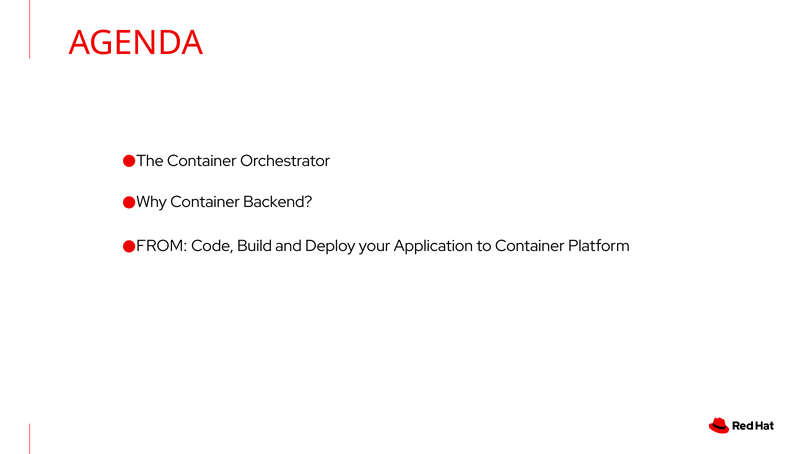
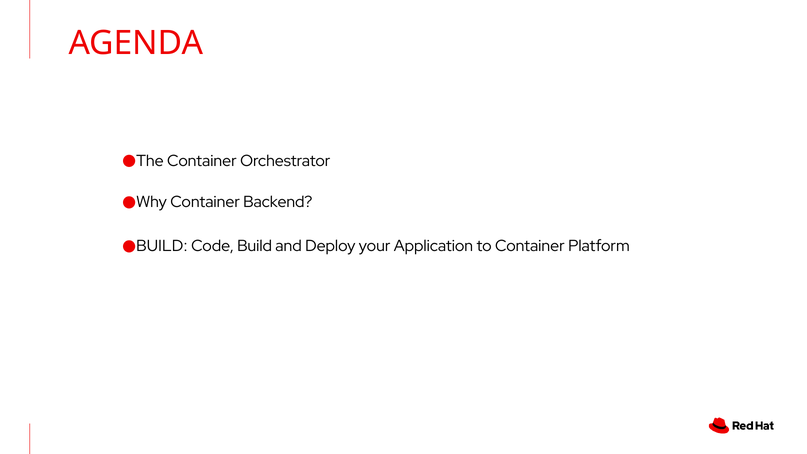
FROM at (162, 246): FROM -> BUILD
